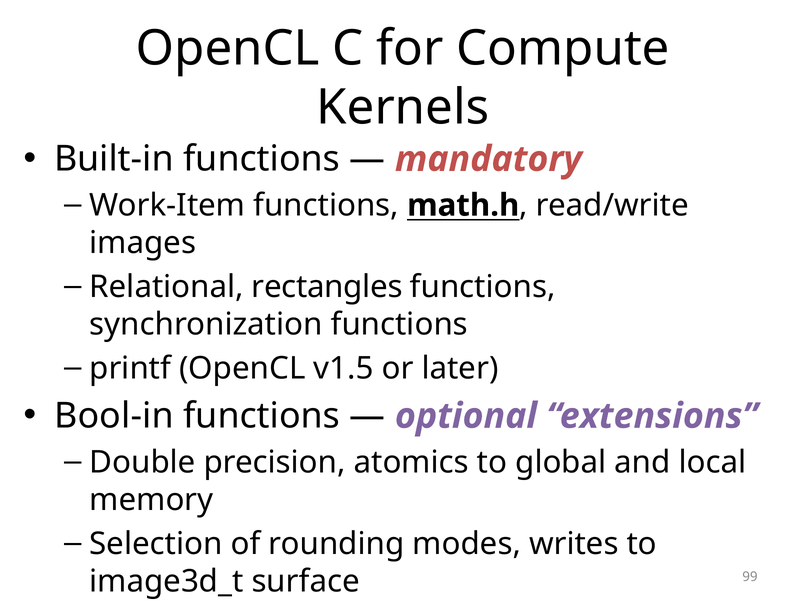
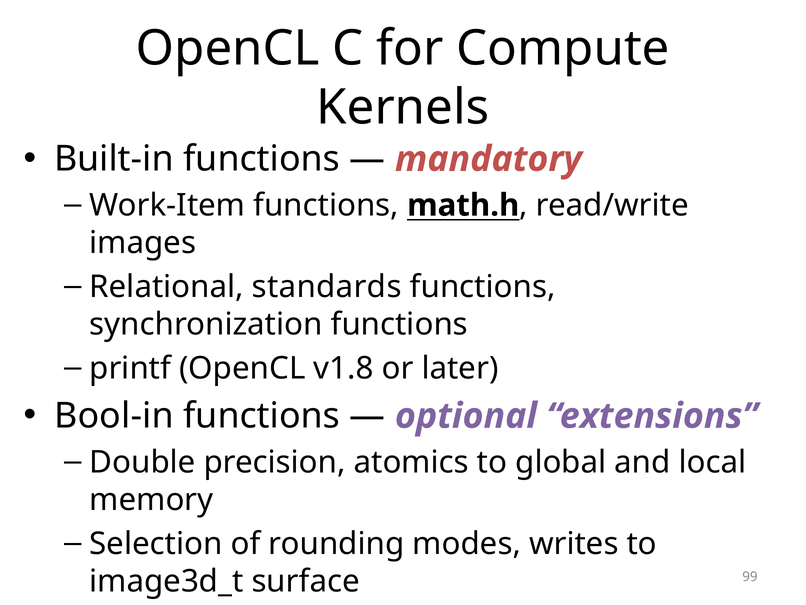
rectangles: rectangles -> standards
v1.5: v1.5 -> v1.8
